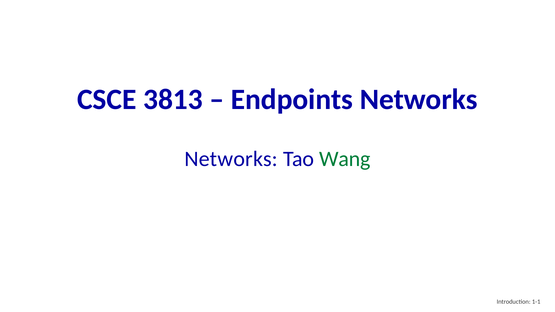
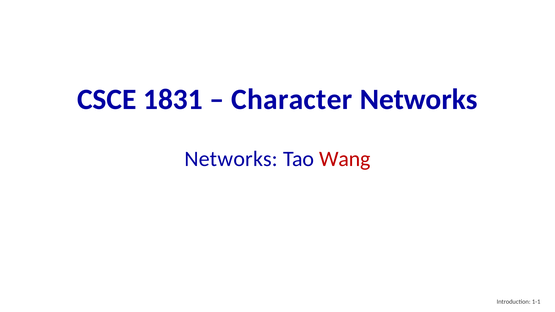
3813: 3813 -> 1831
Endpoints: Endpoints -> Character
Wang colour: green -> red
